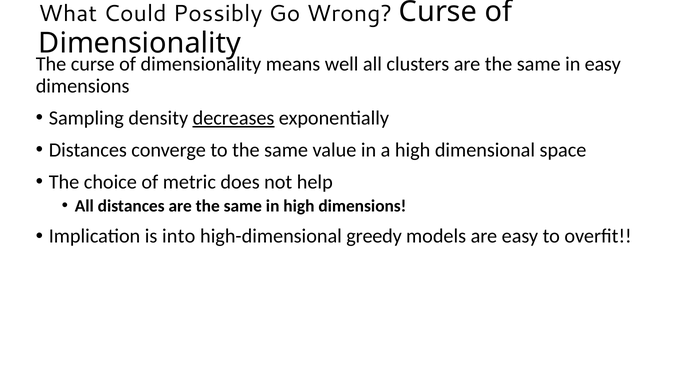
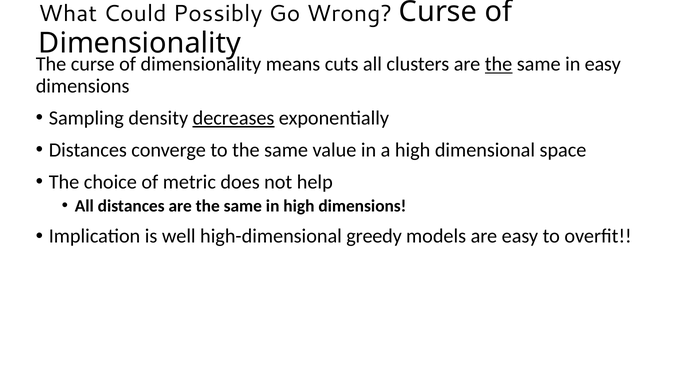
well: well -> cuts
the at (499, 64) underline: none -> present
into: into -> well
